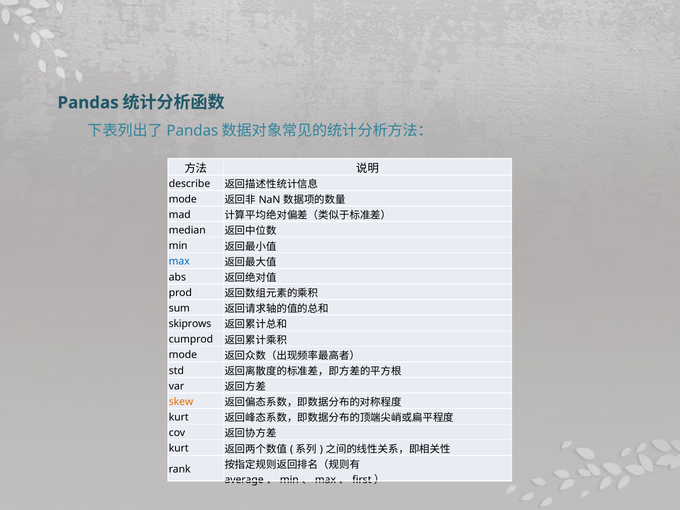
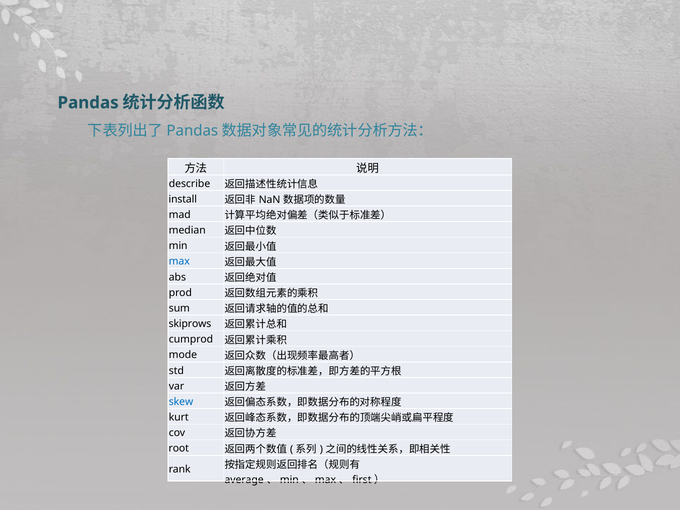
mode at (183, 199): mode -> install
skew colour: orange -> blue
kurt at (179, 449): kurt -> root
